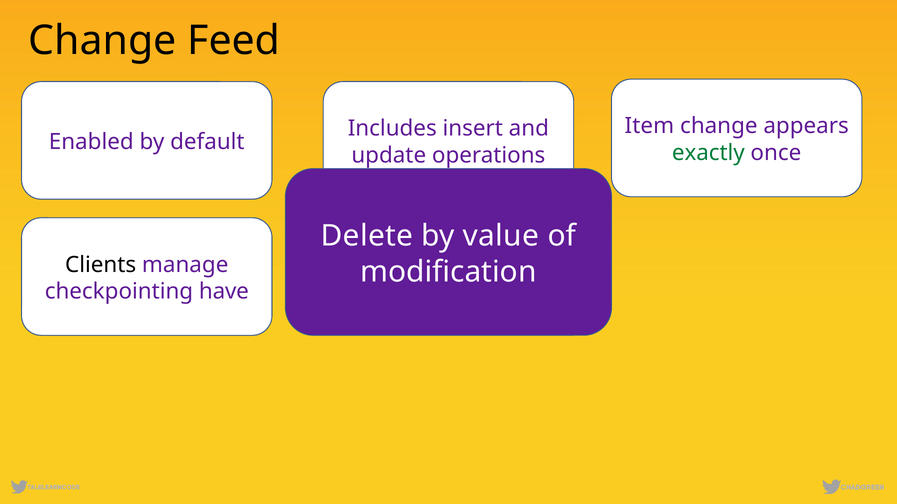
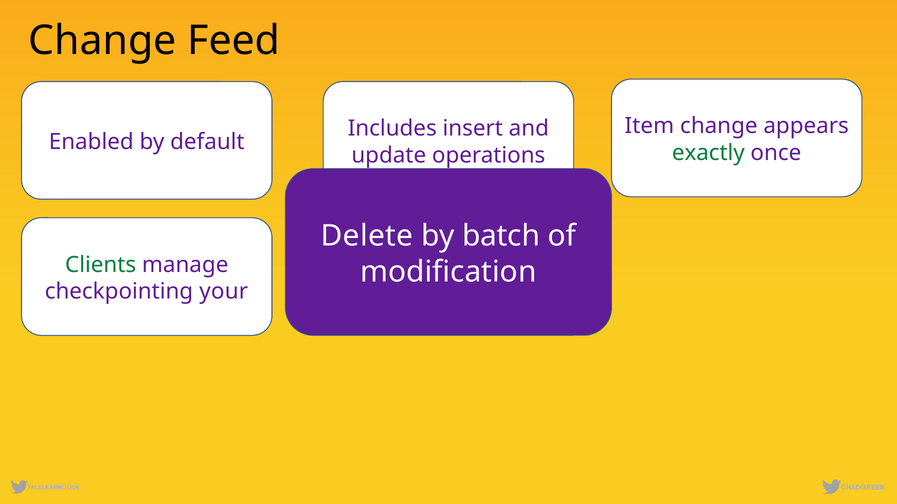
value: value -> batch
Clients colour: black -> green
have: have -> your
